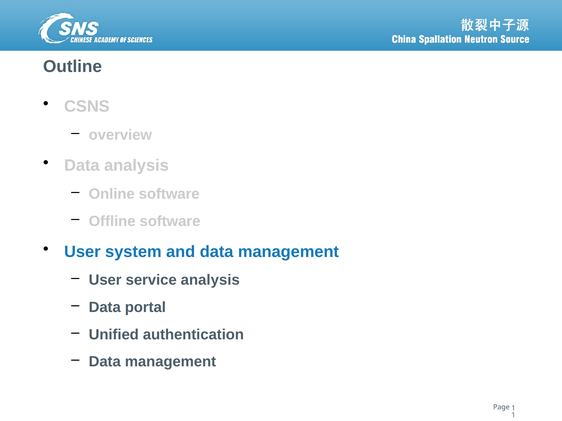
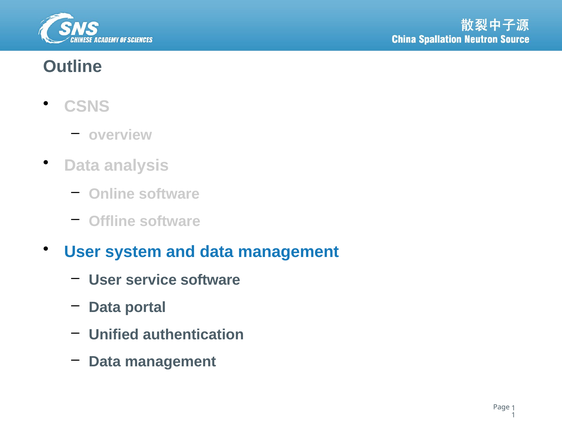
service analysis: analysis -> software
